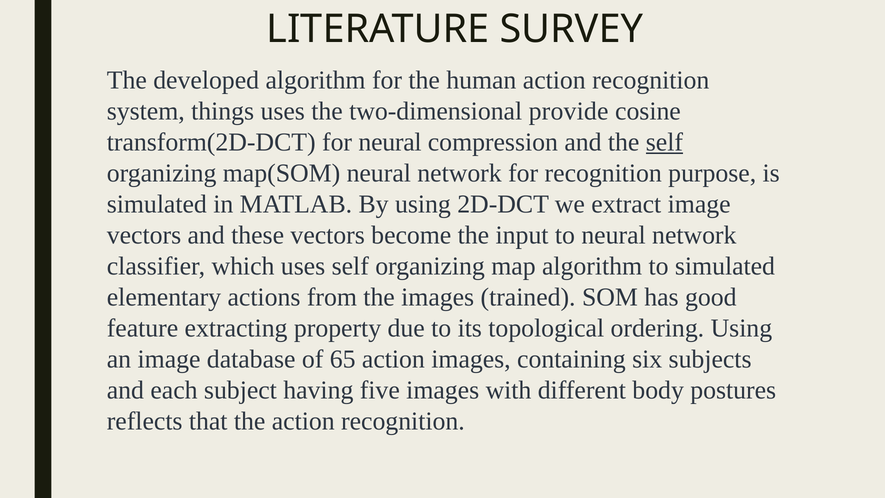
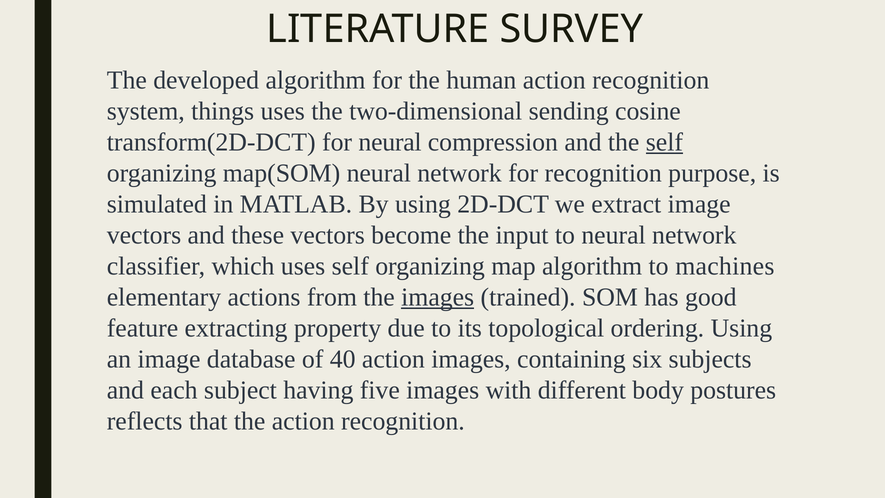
provide: provide -> sending
to simulated: simulated -> machines
images at (438, 297) underline: none -> present
65: 65 -> 40
